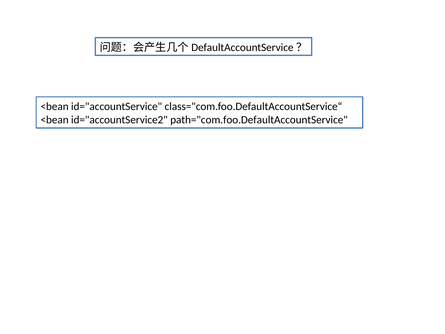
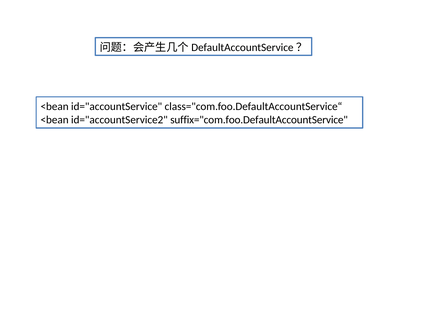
path="com.foo.DefaultAccountService: path="com.foo.DefaultAccountService -> suffix="com.foo.DefaultAccountService
